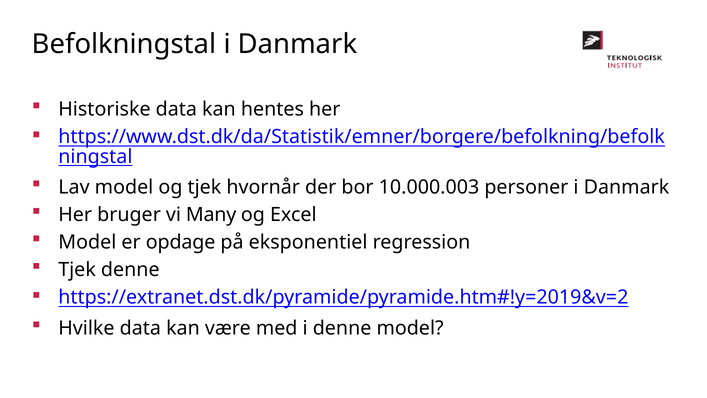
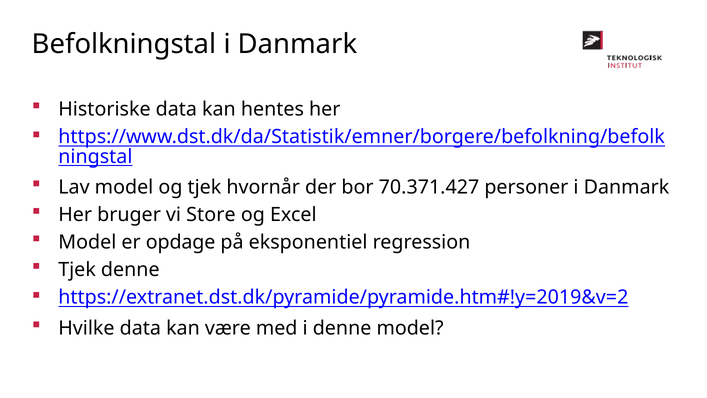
10.000.003: 10.000.003 -> 70.371.427
Many: Many -> Store
